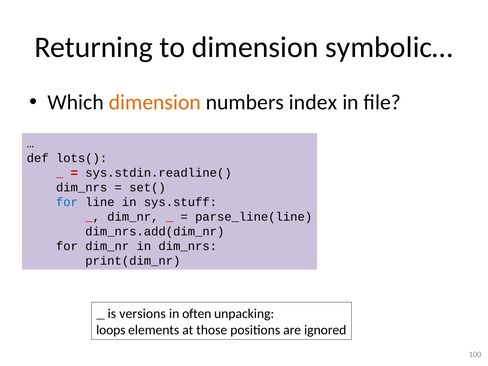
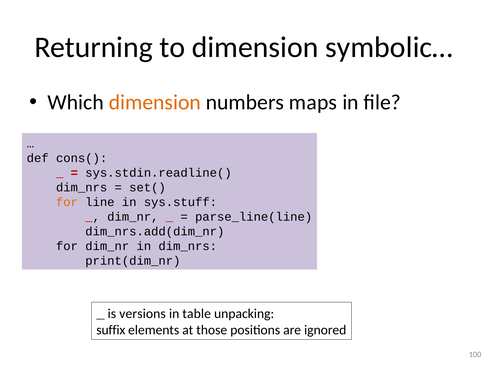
index: index -> maps
lots(: lots( -> cons(
for at (67, 202) colour: blue -> orange
often: often -> table
loops: loops -> suffix
